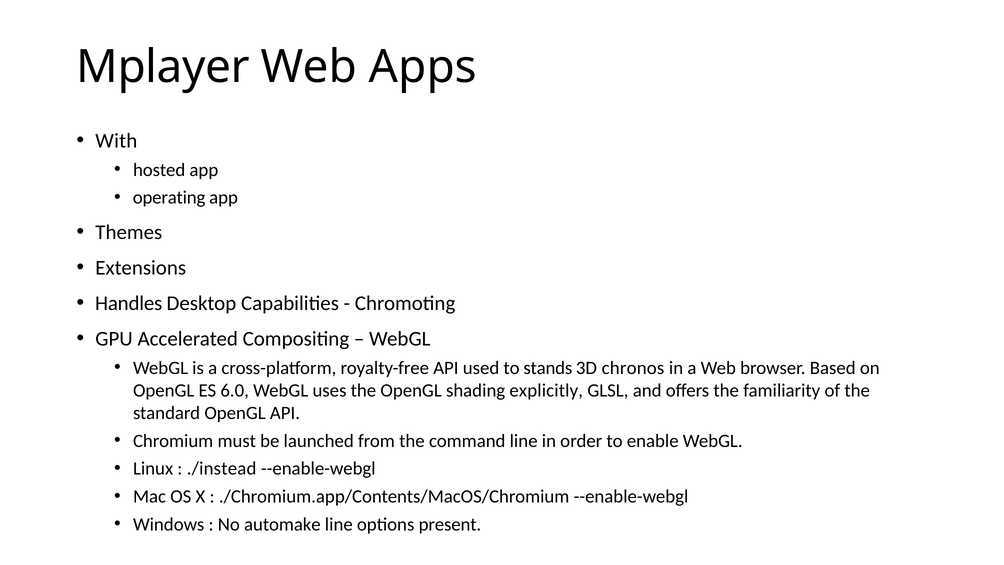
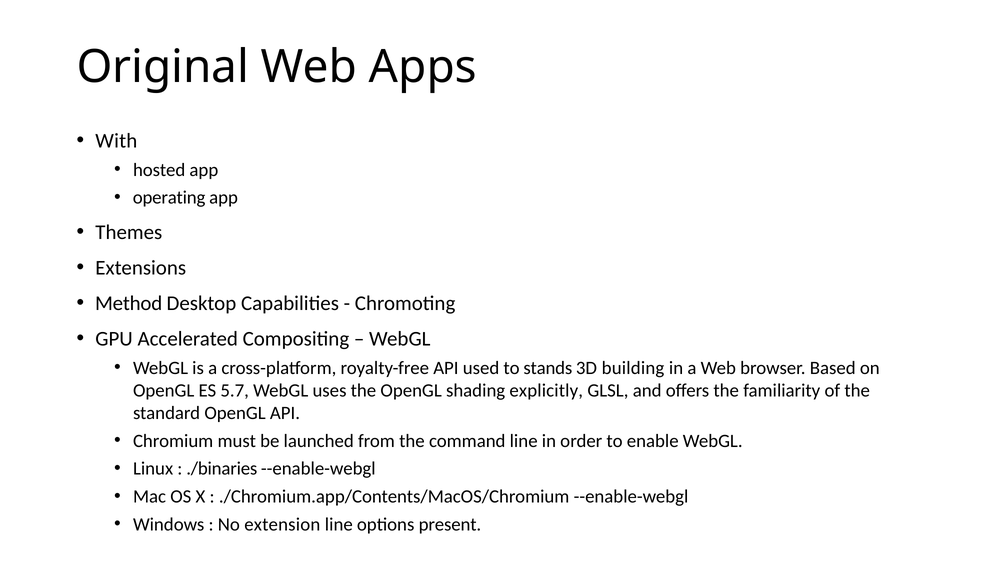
Mplayer: Mplayer -> Original
Handles: Handles -> Method
chronos: chronos -> building
6.0: 6.0 -> 5.7
./instead: ./instead -> ./binaries
automake: automake -> extension
